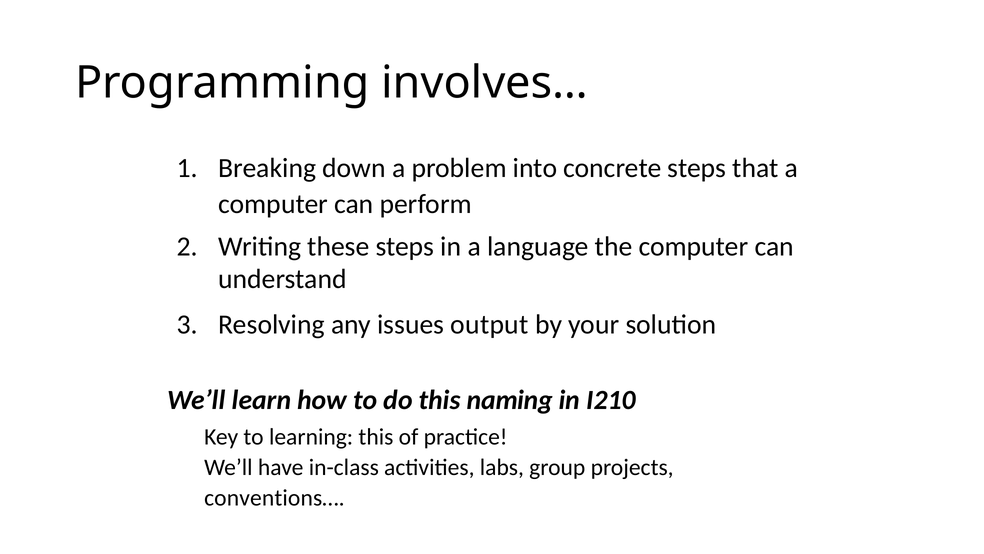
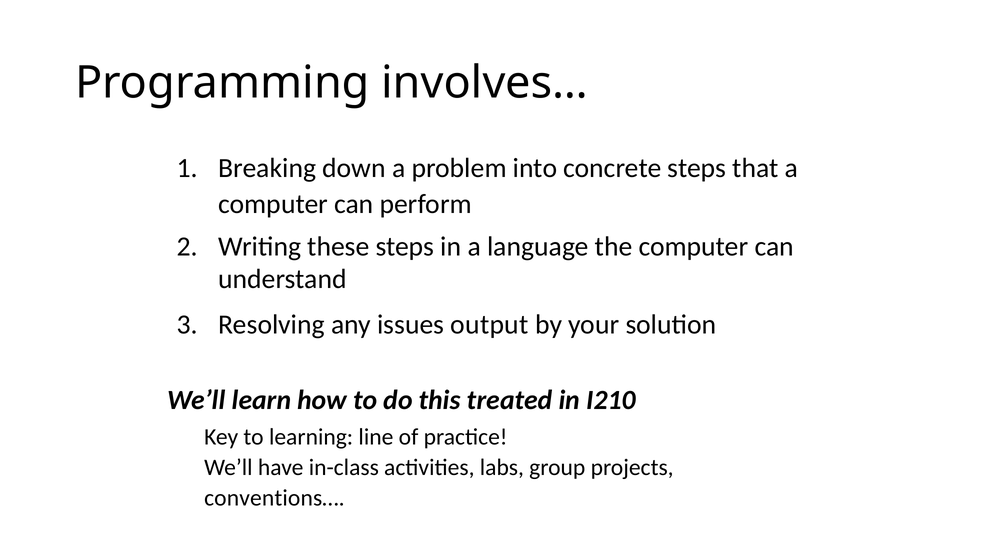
naming: naming -> treated
learning this: this -> line
